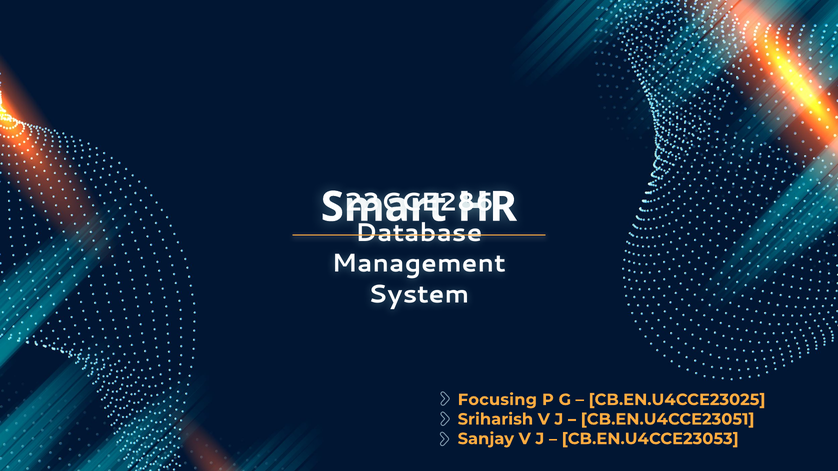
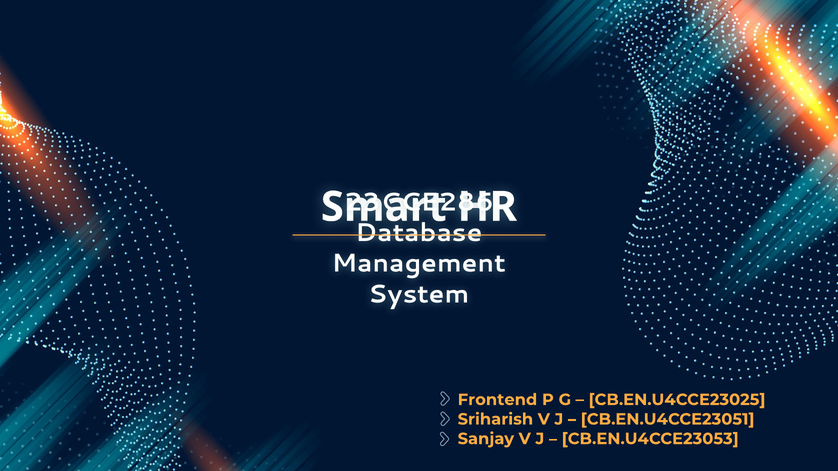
Focusing: Focusing -> Frontend
